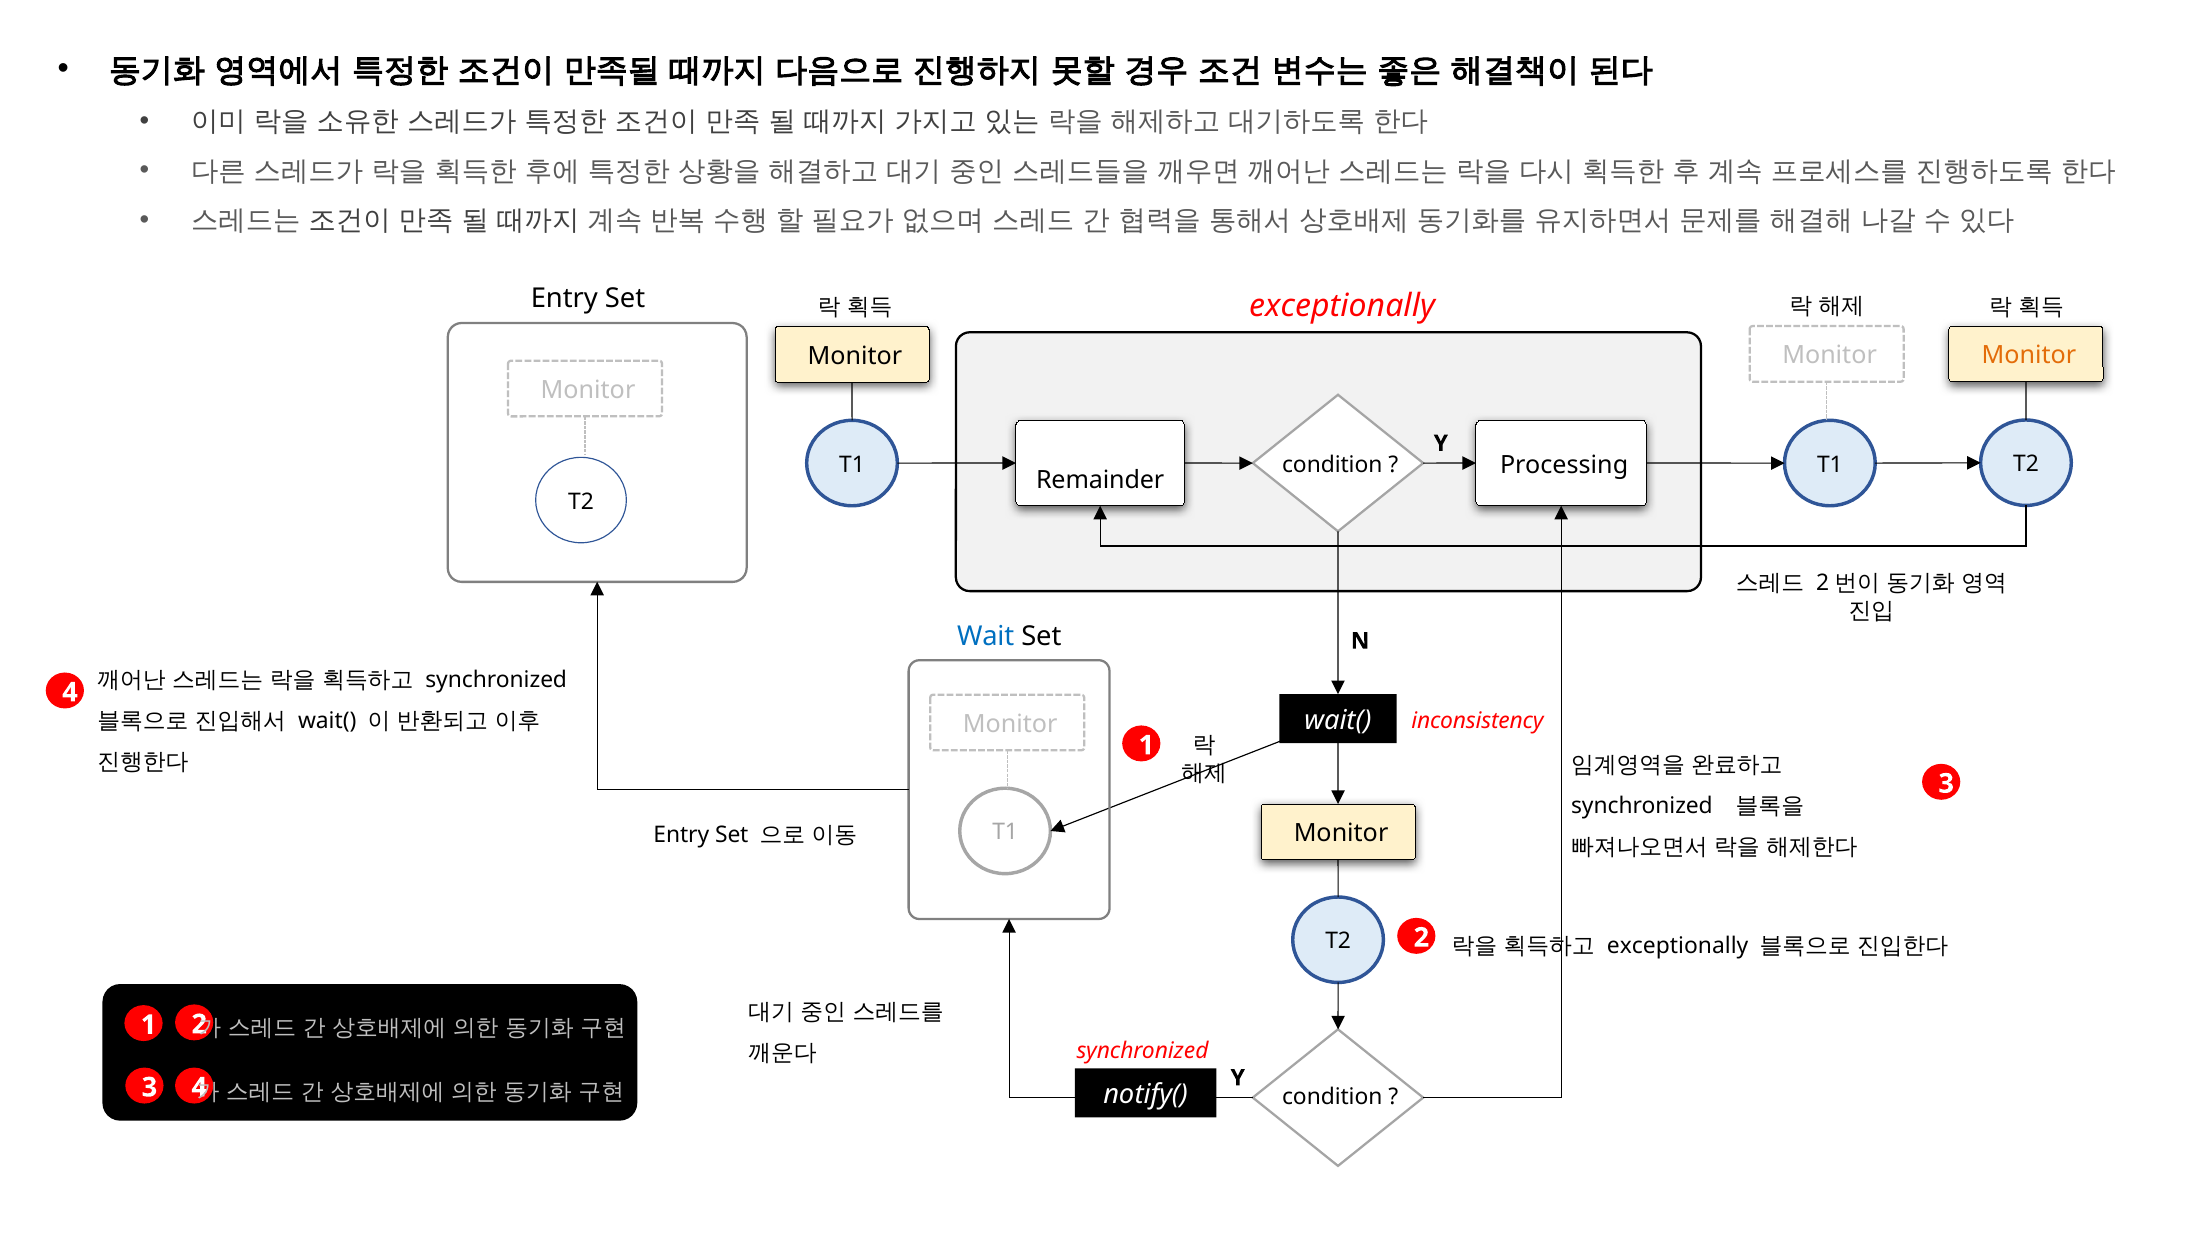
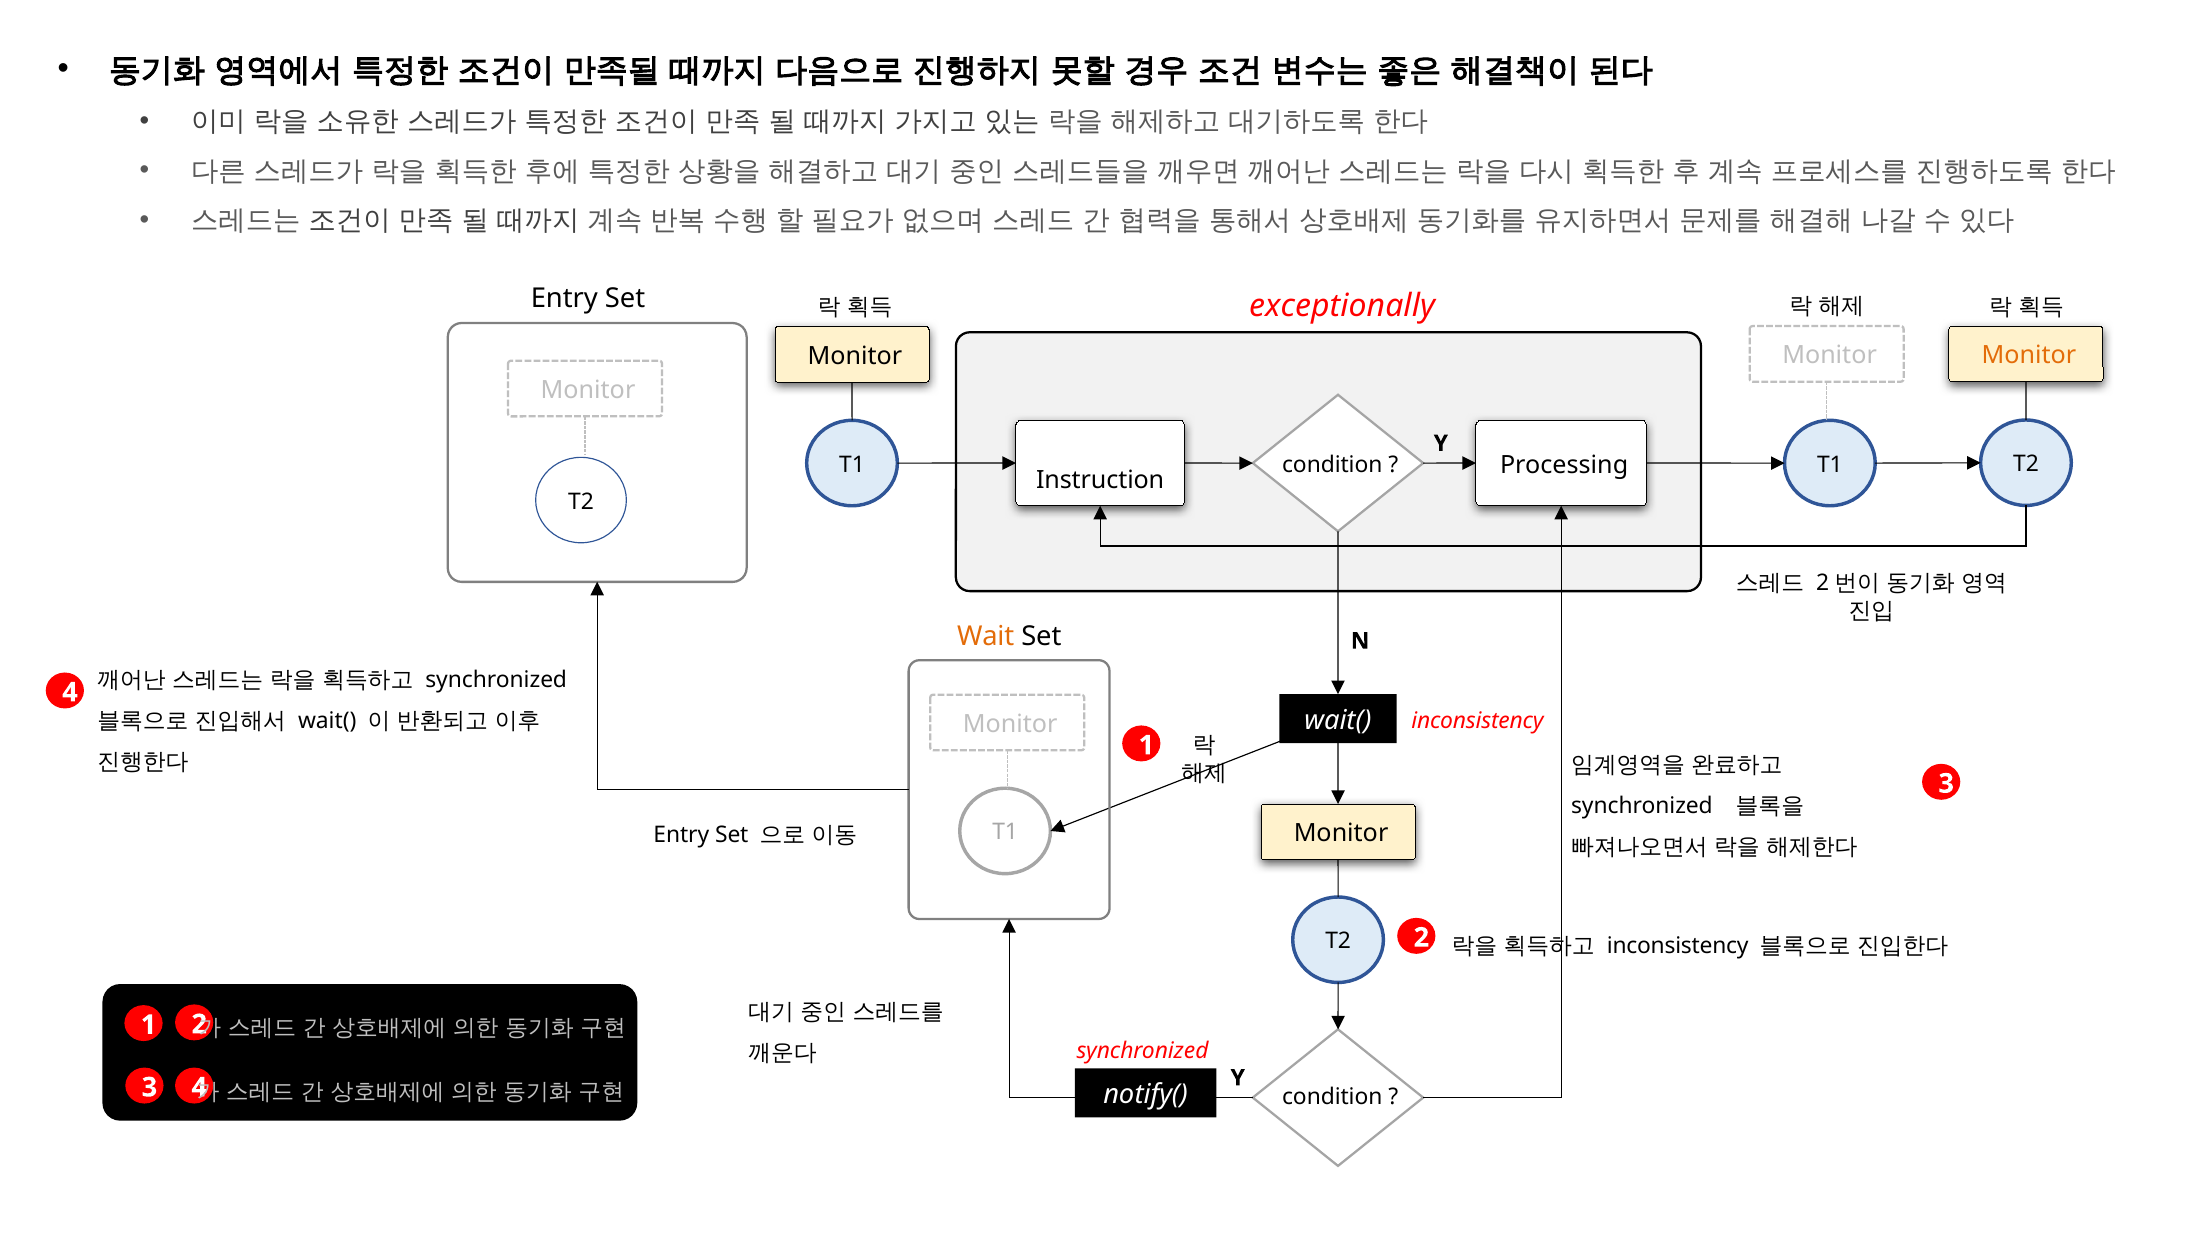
Remainder: Remainder -> Instruction
Wait colour: blue -> orange
exceptionally at (1678, 945): exceptionally -> inconsistency
